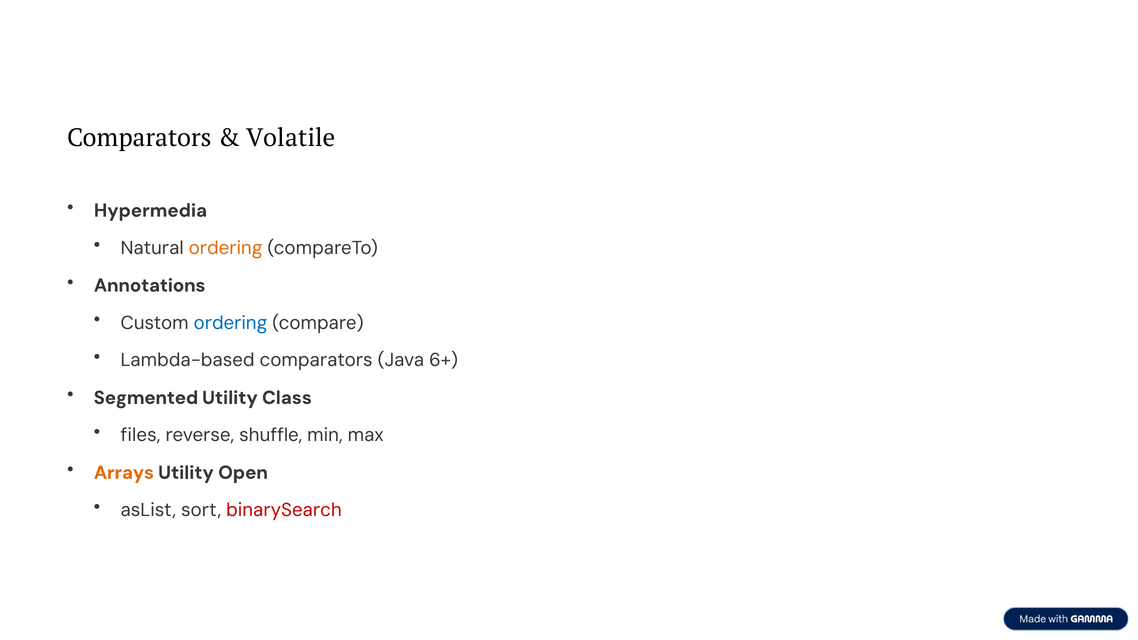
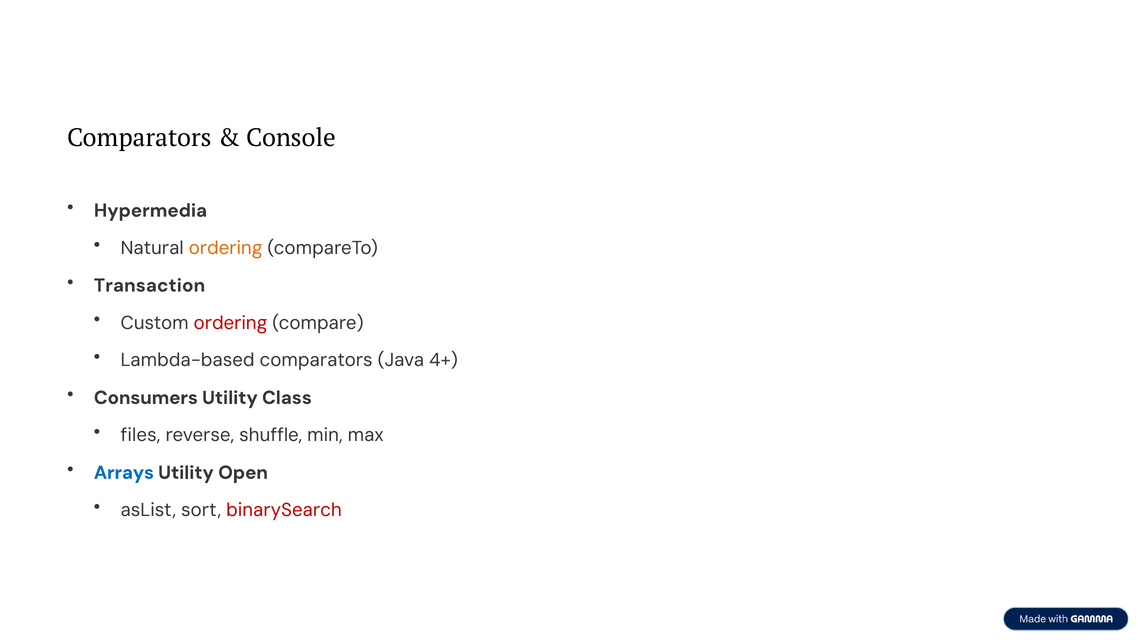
Volatile: Volatile -> Console
Annotations: Annotations -> Transaction
ordering at (231, 323) colour: blue -> red
6+: 6+ -> 4+
Segmented: Segmented -> Consumers
Arrays colour: orange -> blue
